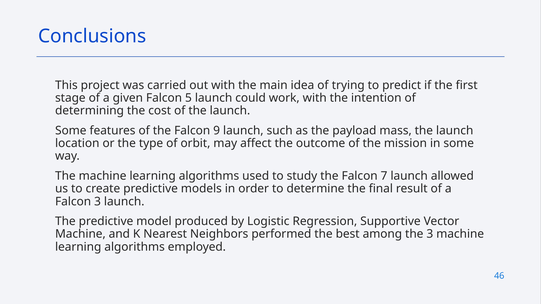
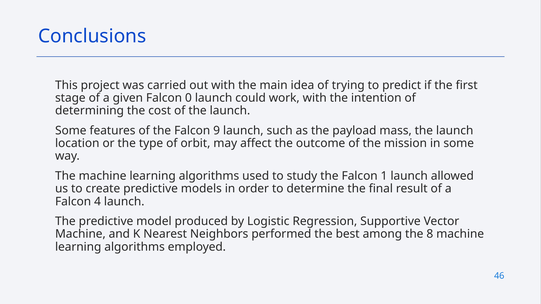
5: 5 -> 0
7: 7 -> 1
Falcon 3: 3 -> 4
the 3: 3 -> 8
